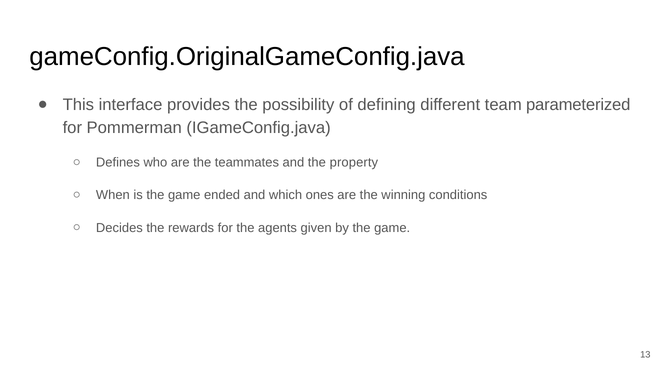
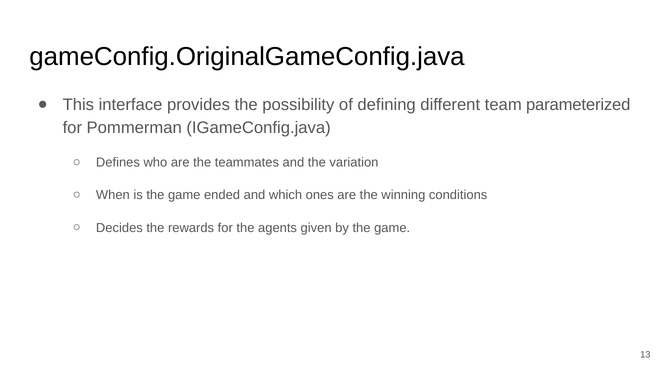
property: property -> variation
